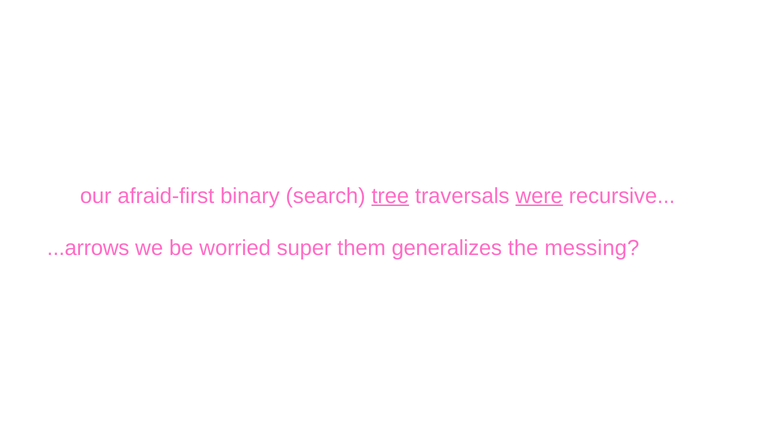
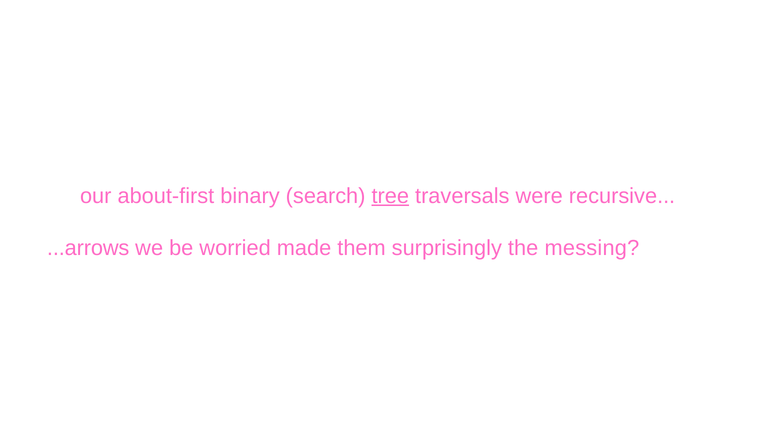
afraid-first: afraid-first -> about-first
were underline: present -> none
super: super -> made
generalizes: generalizes -> surprisingly
